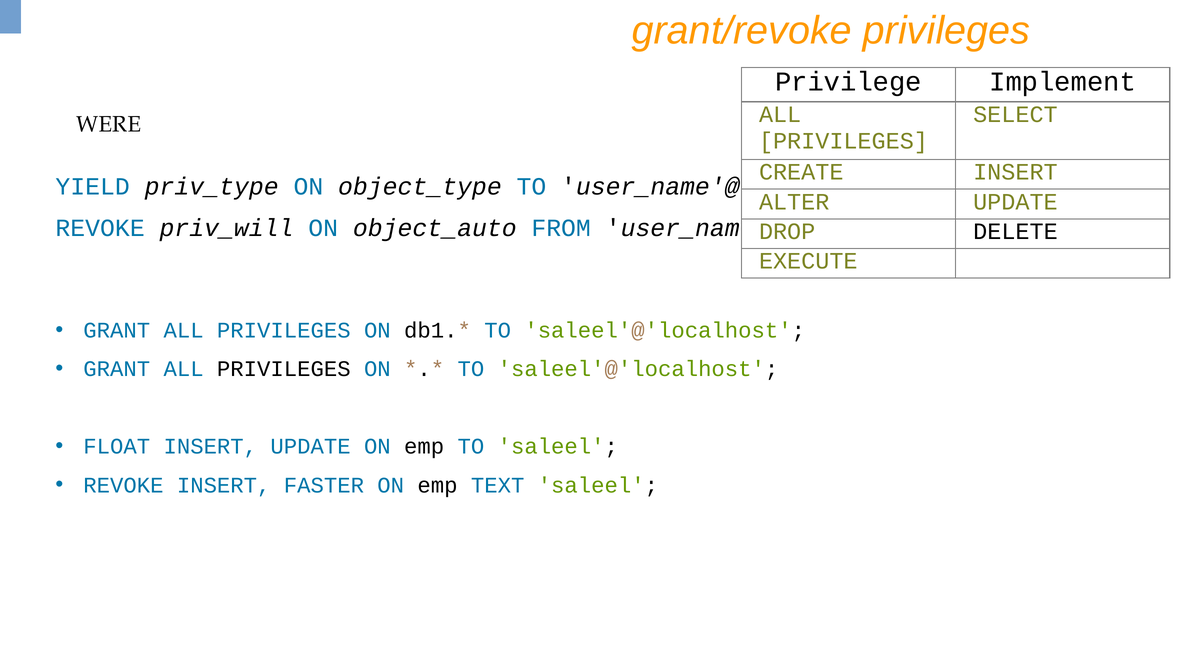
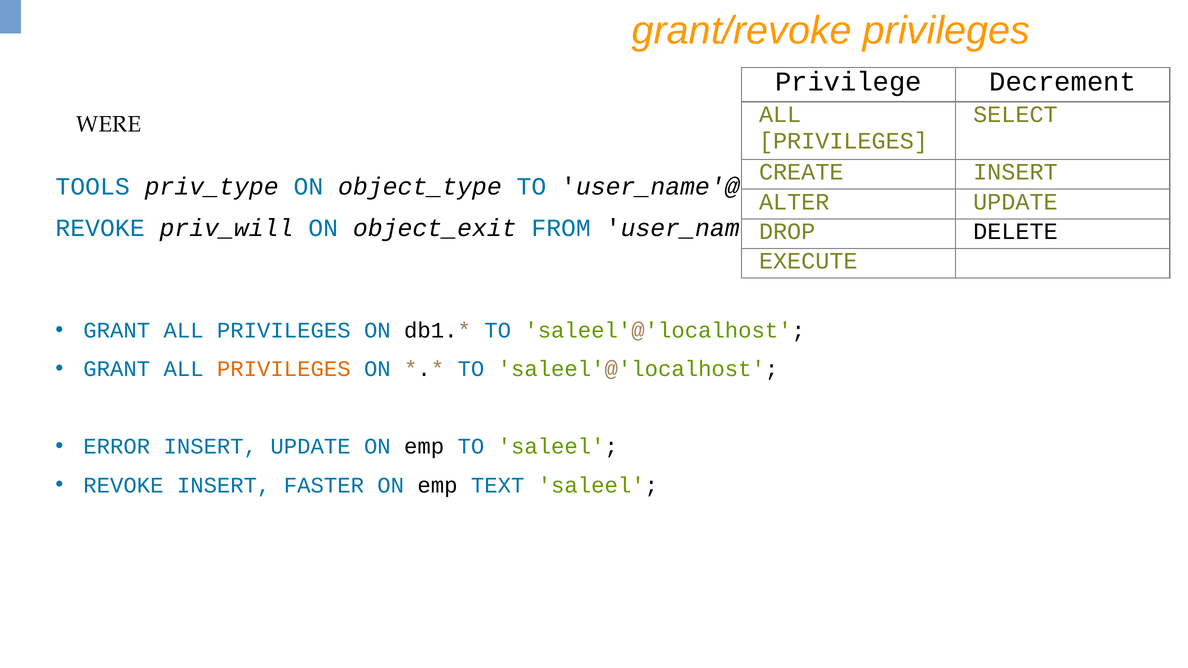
Implement: Implement -> Decrement
YIELD: YIELD -> TOOLS
object_auto: object_auto -> object_exit
PRIVILEGES at (284, 369) colour: black -> orange
FLOAT: FLOAT -> ERROR
